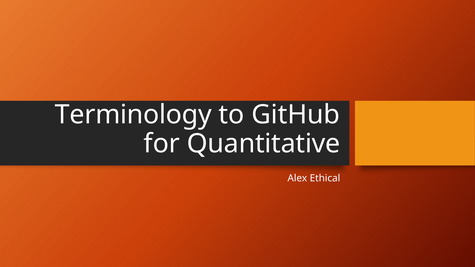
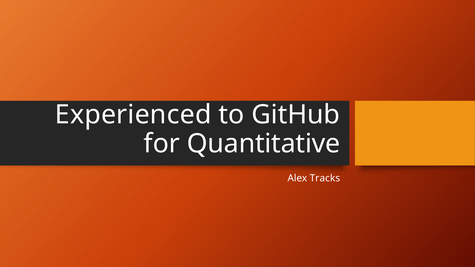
Terminology: Terminology -> Experienced
Ethical: Ethical -> Tracks
